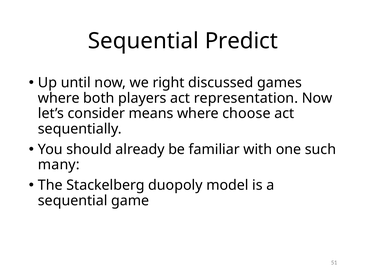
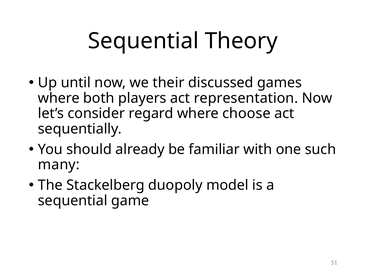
Predict: Predict -> Theory
right: right -> their
means: means -> regard
